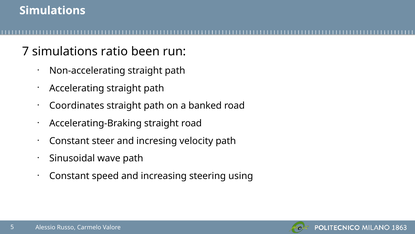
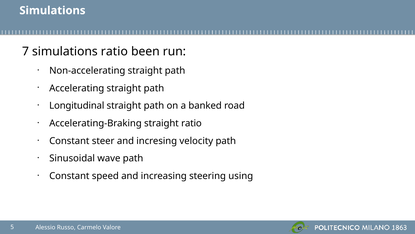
Coordinates: Coordinates -> Longitudinal
straight road: road -> ratio
